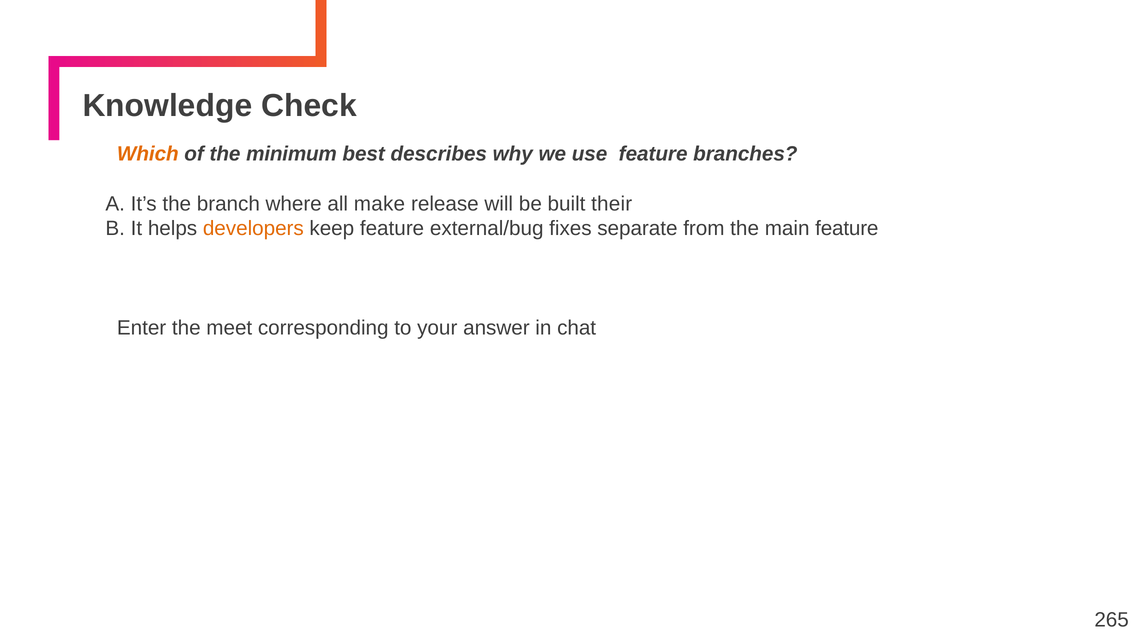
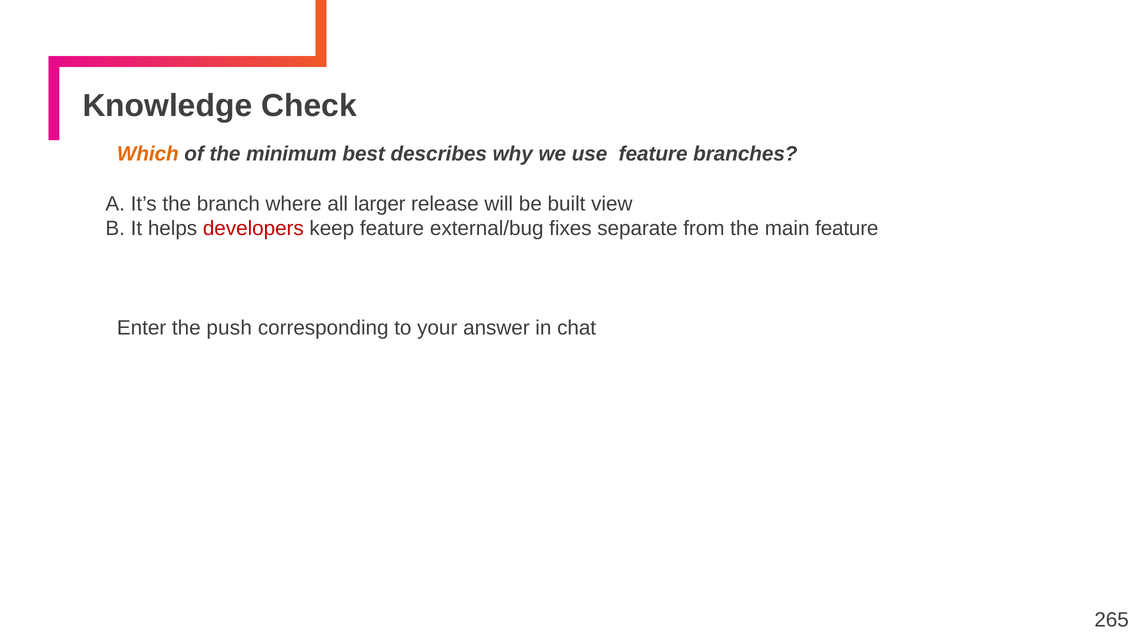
make: make -> larger
their: their -> view
developers colour: orange -> red
meet: meet -> push
